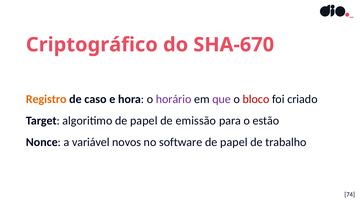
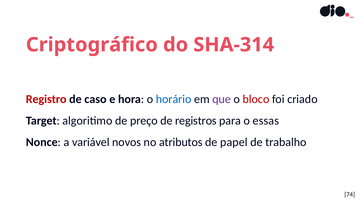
SHA-670: SHA-670 -> SHA-314
Registro colour: orange -> red
horário colour: purple -> blue
algoritimo de papel: papel -> preço
emissão: emissão -> registros
estão: estão -> essas
software: software -> atributos
